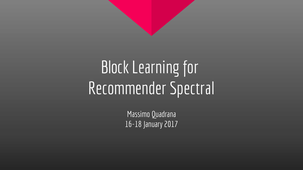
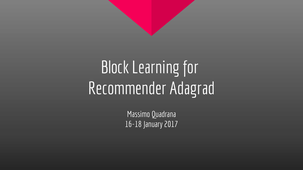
Spectral: Spectral -> Adagrad
